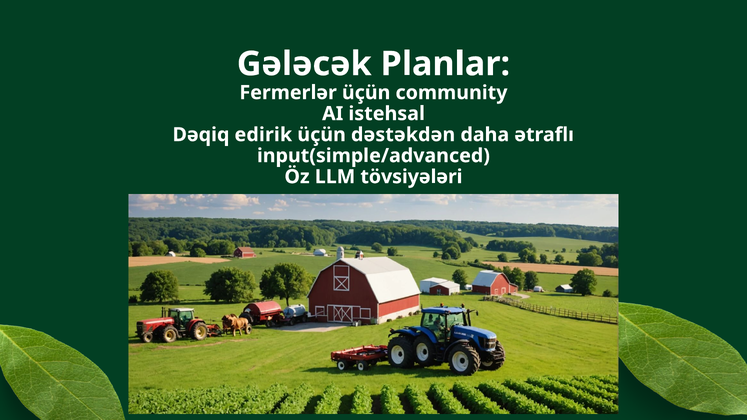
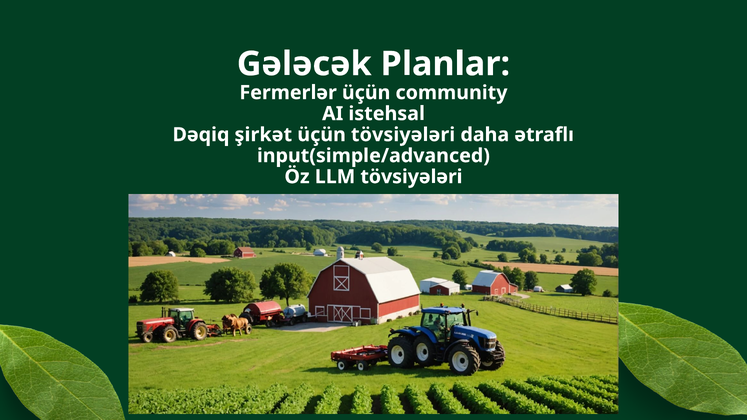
edirik: edirik -> şirkət
üçün dəstəkdən: dəstəkdən -> tövsiyələri
